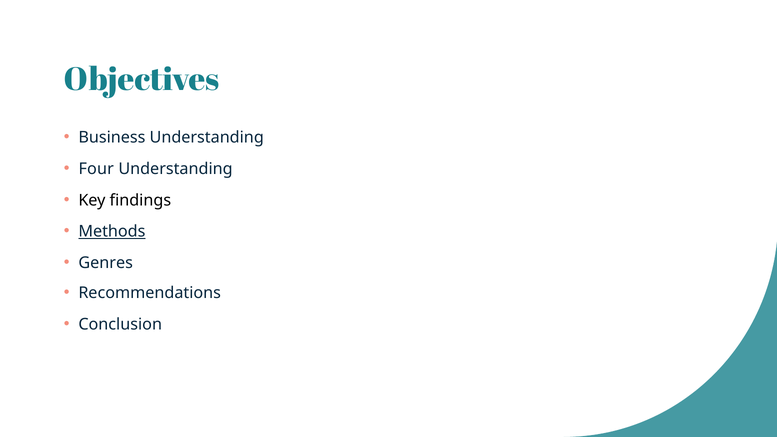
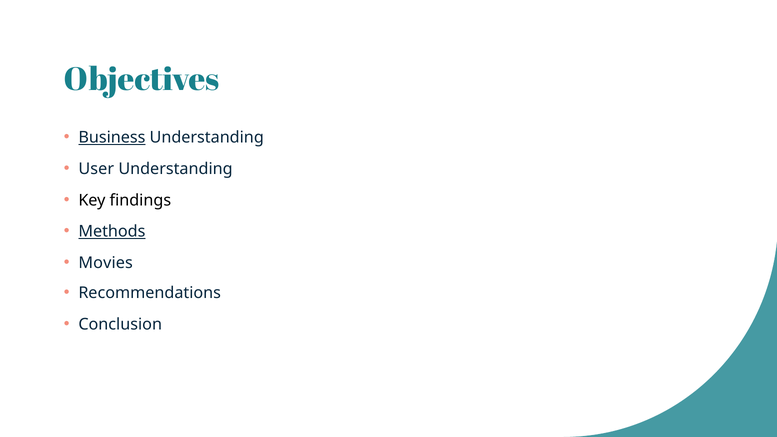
Business underline: none -> present
Four: Four -> User
Genres: Genres -> Movies
